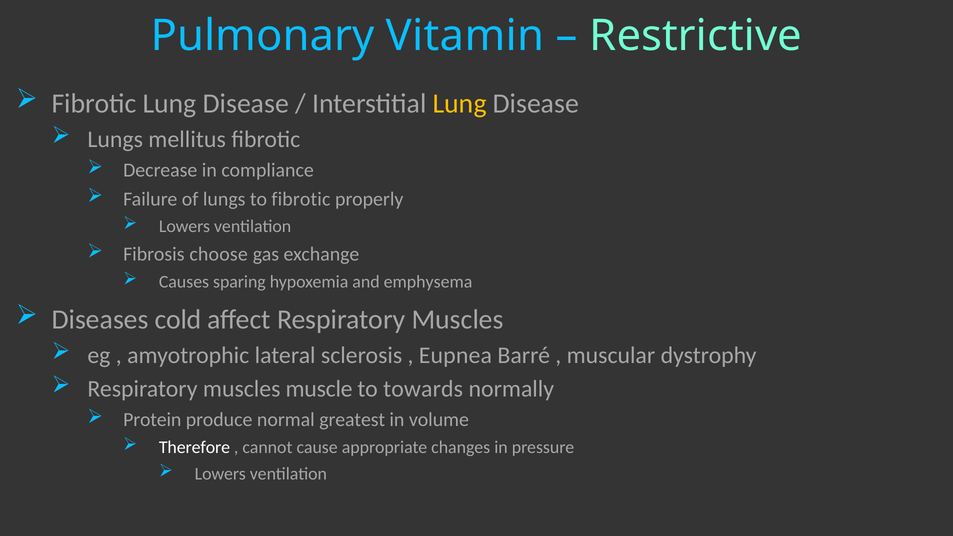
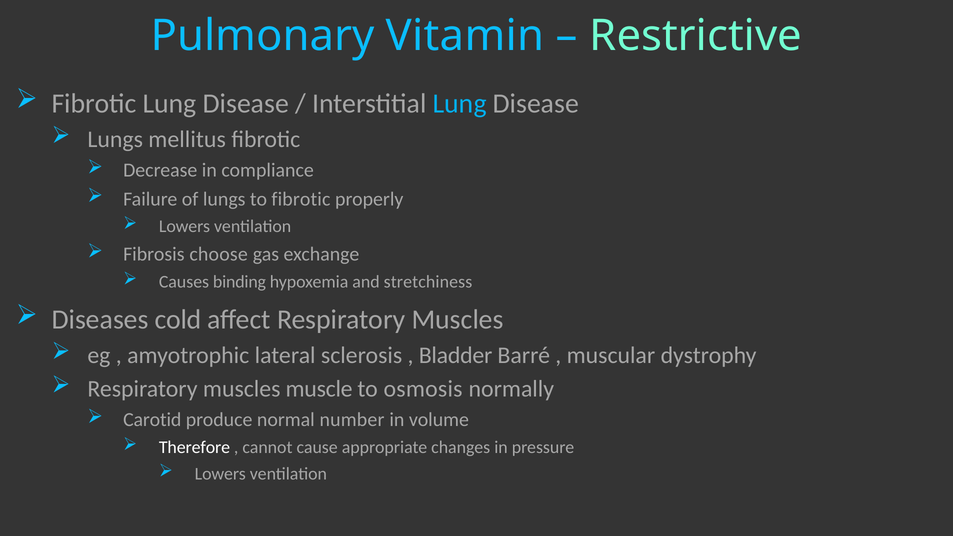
Lung at (460, 104) colour: yellow -> light blue
sparing: sparing -> binding
emphysema: emphysema -> stretchiness
Eupnea: Eupnea -> Bladder
towards: towards -> osmosis
Protein: Protein -> Carotid
greatest: greatest -> number
